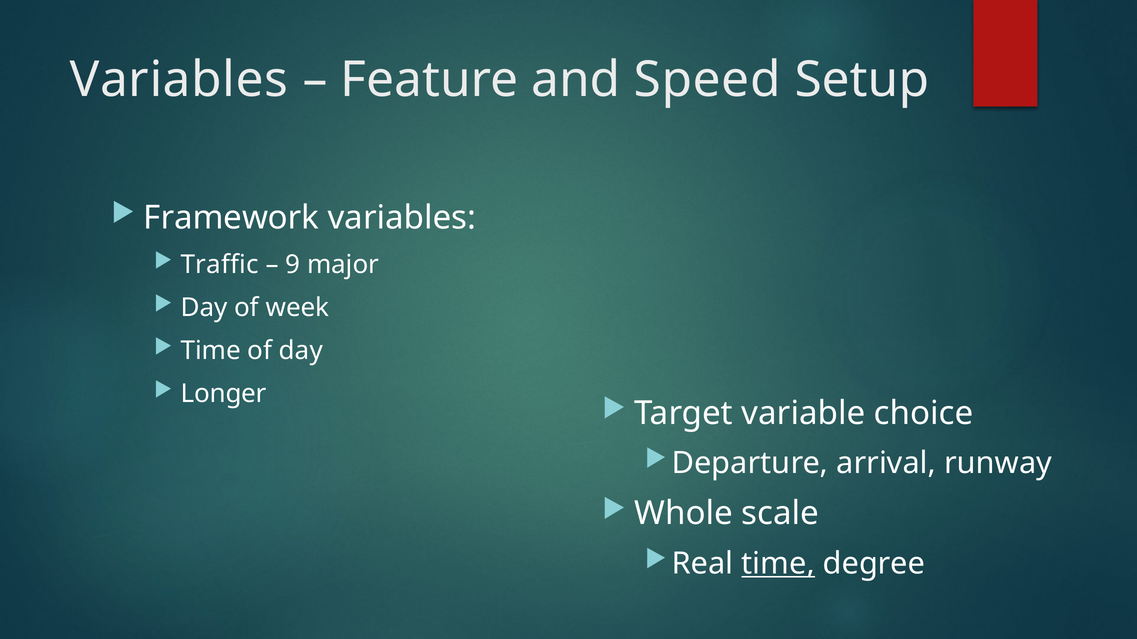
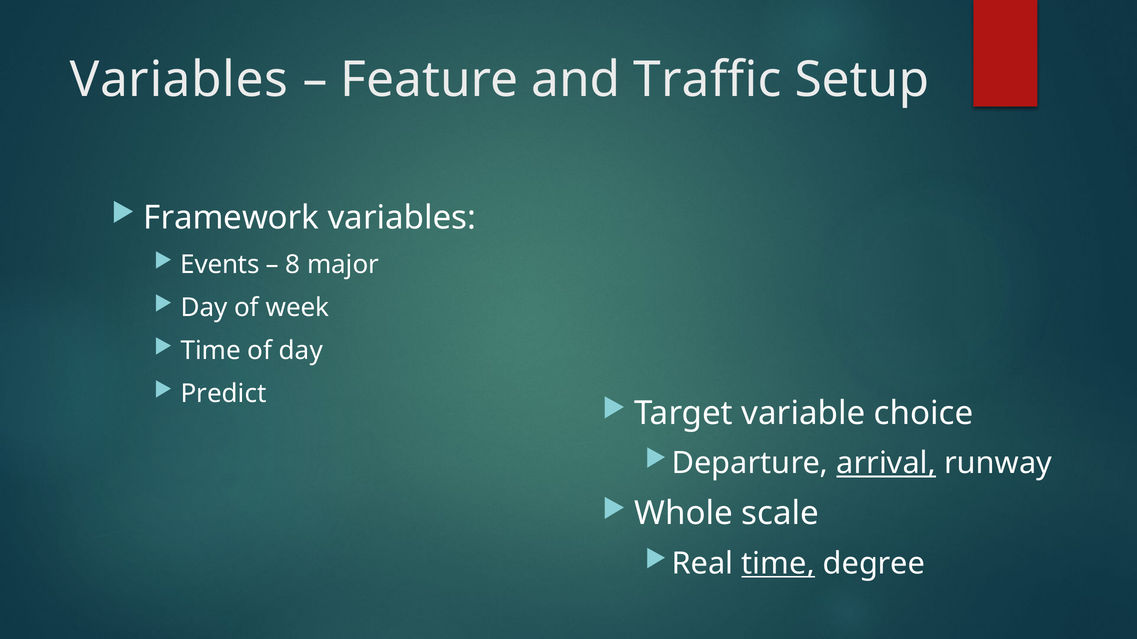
Speed: Speed -> Traffic
Traffic: Traffic -> Events
9: 9 -> 8
Longer: Longer -> Predict
arrival underline: none -> present
